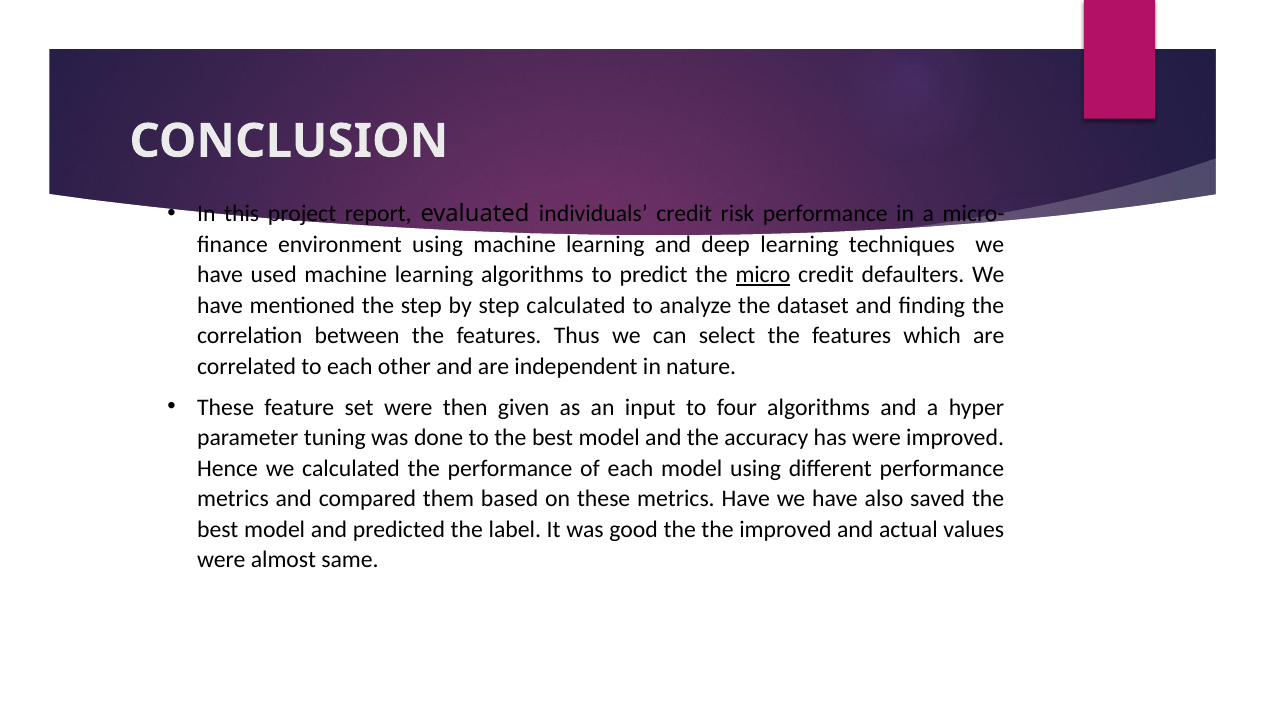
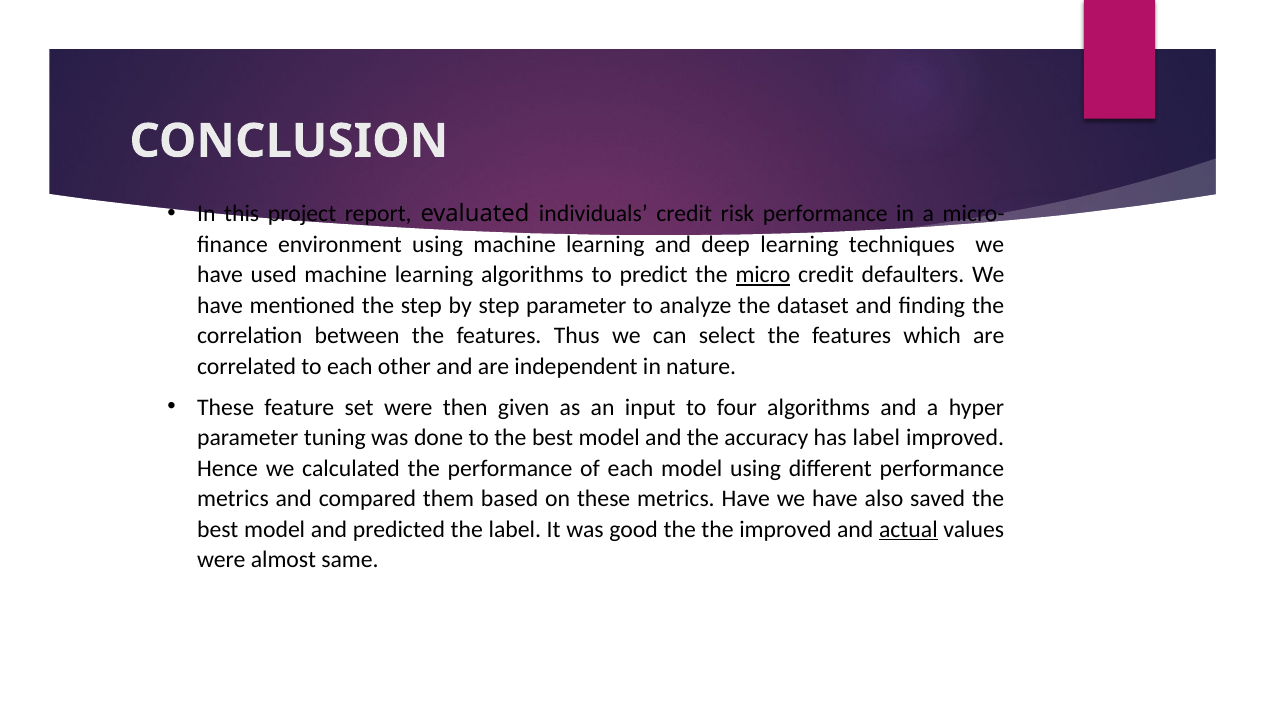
step calculated: calculated -> parameter
has were: were -> label
actual underline: none -> present
